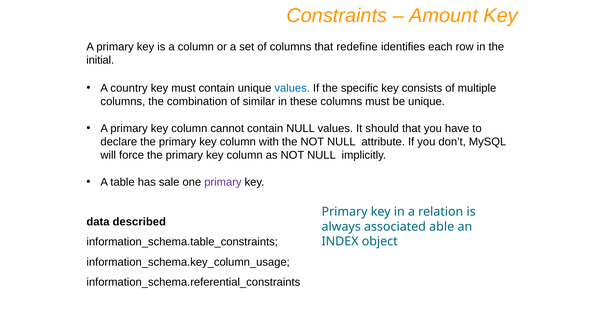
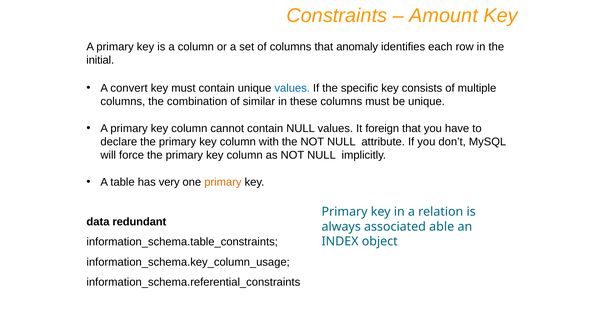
redefine: redefine -> anomaly
country: country -> convert
should: should -> foreign
sale: sale -> very
primary at (223, 182) colour: purple -> orange
described: described -> redundant
